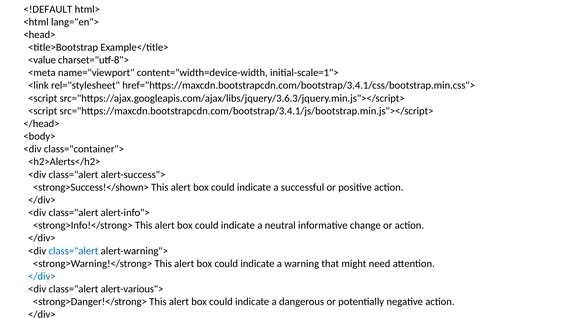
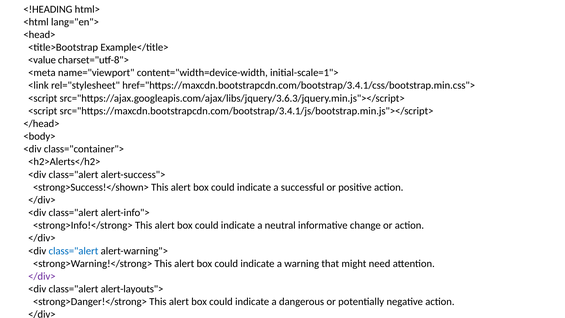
<!DEFAULT: <!DEFAULT -> <!HEADING
</div> at (42, 276) colour: blue -> purple
alert-various">: alert-various"> -> alert-layouts">
